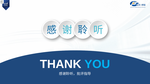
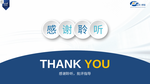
YOU colour: light blue -> yellow
